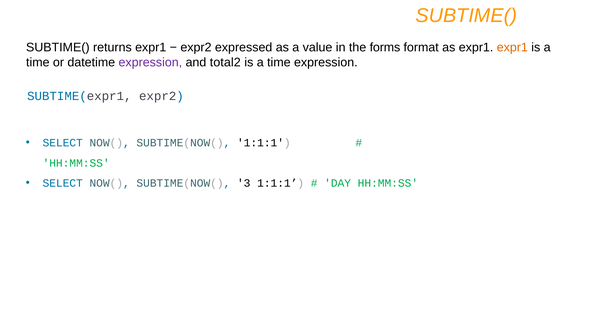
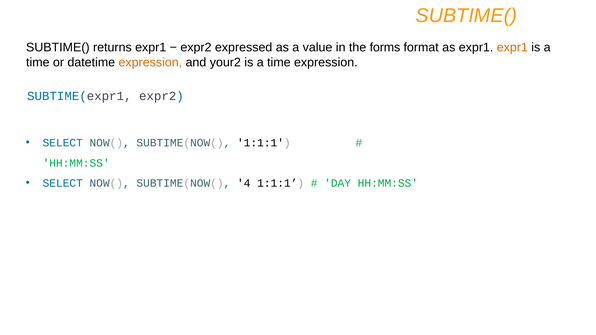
expression at (150, 62) colour: purple -> orange
total2: total2 -> your2
3: 3 -> 4
